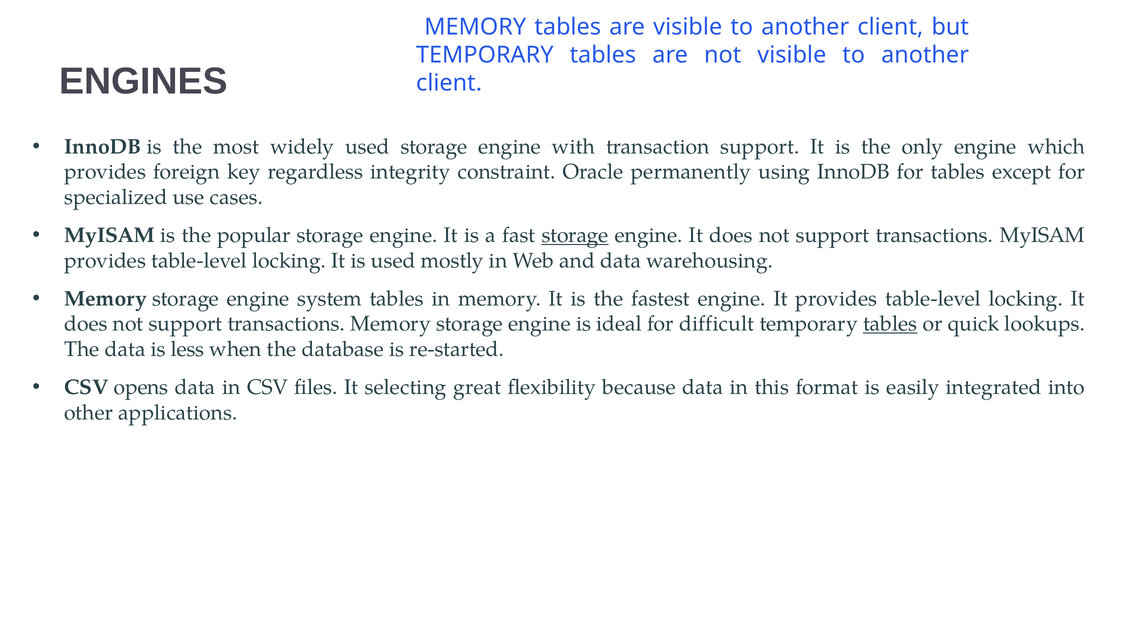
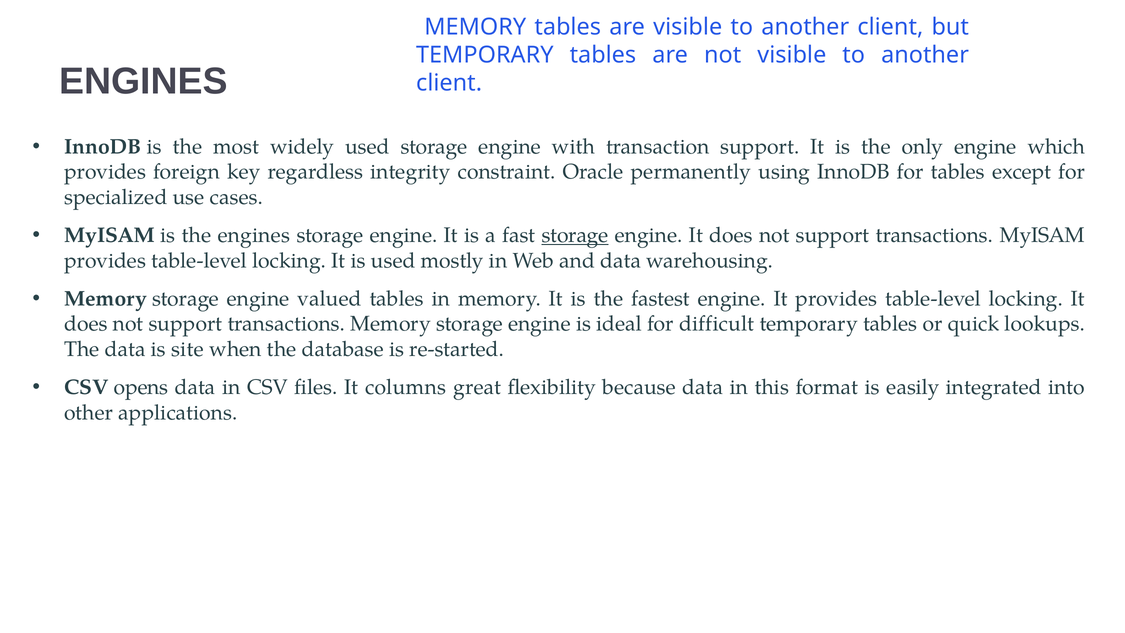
the popular: popular -> engines
system: system -> valued
tables at (890, 324) underline: present -> none
less: less -> site
selecting: selecting -> columns
